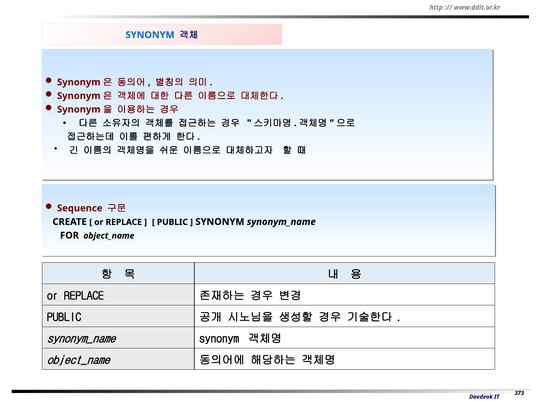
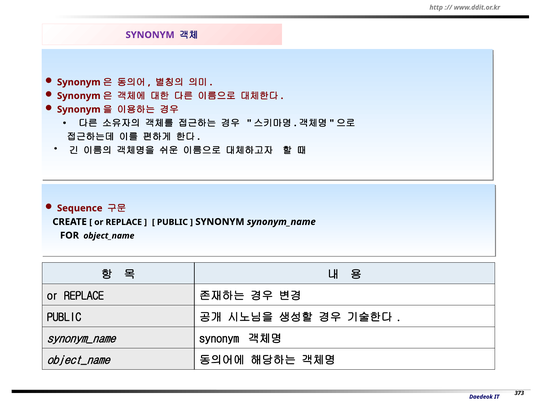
SYNONYM at (150, 35) colour: blue -> purple
